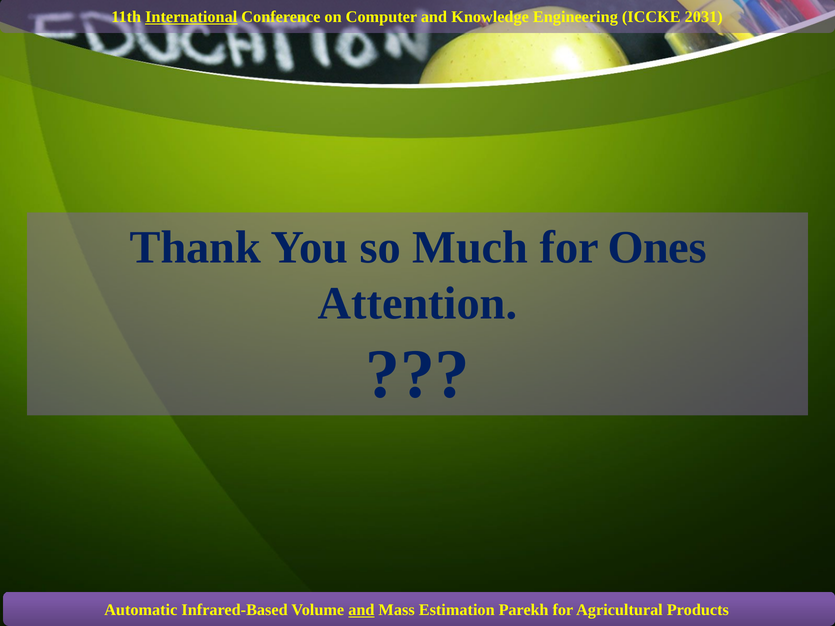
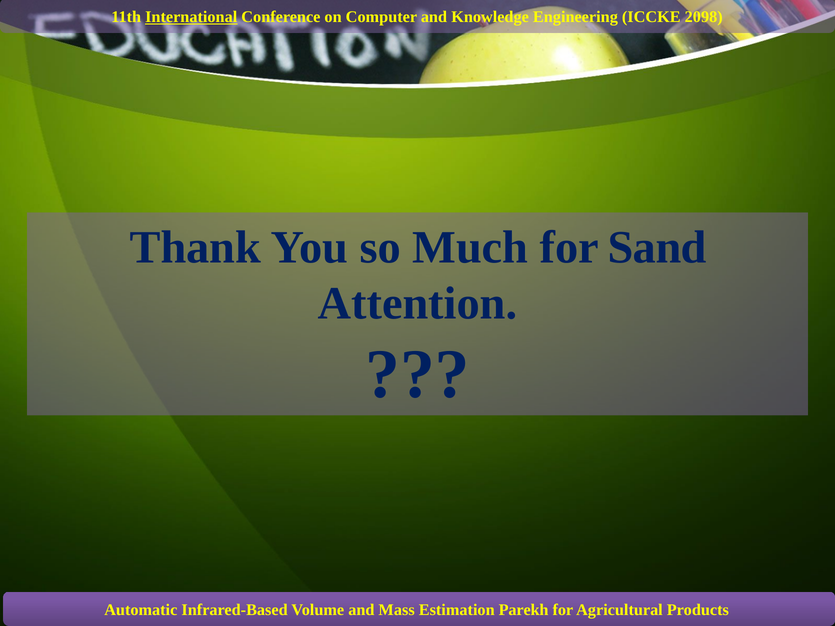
2031: 2031 -> 2098
Ones: Ones -> Sand
and at (361, 610) underline: present -> none
